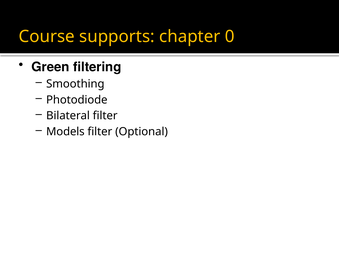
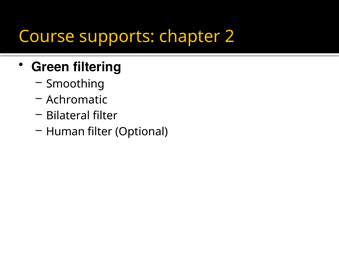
0: 0 -> 2
Photodiode: Photodiode -> Achromatic
Models: Models -> Human
